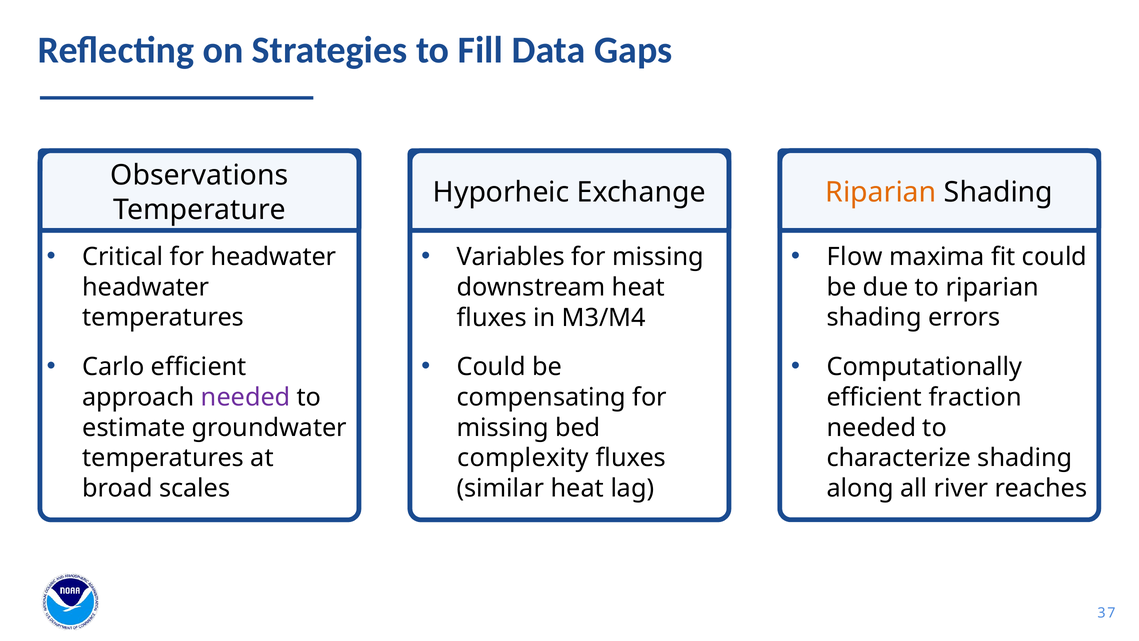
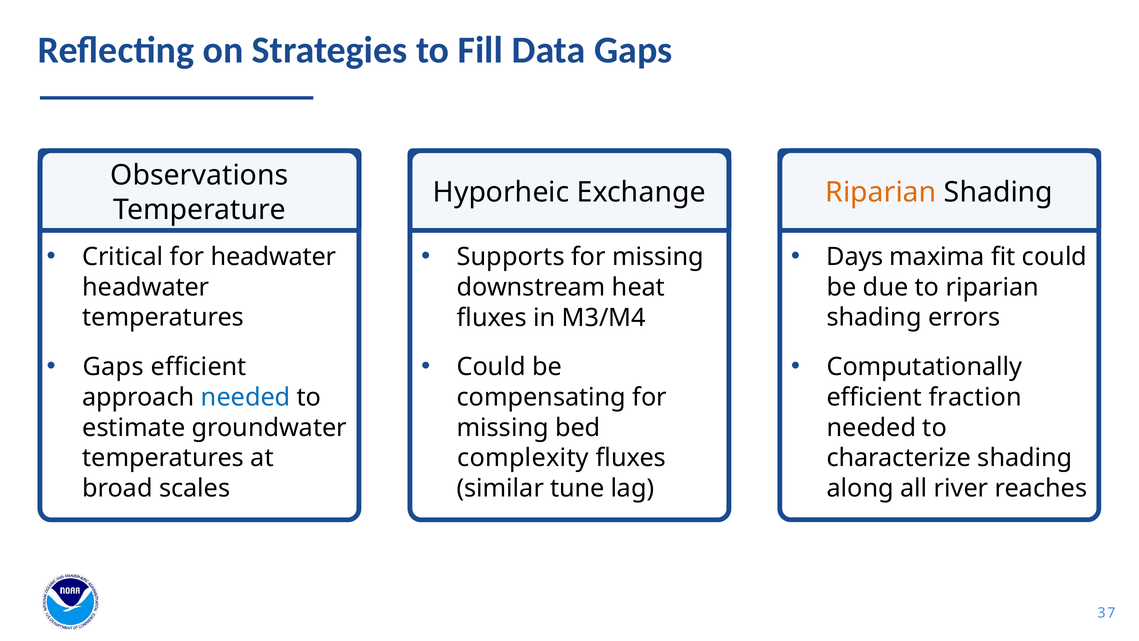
Flow: Flow -> Days
Variables: Variables -> Supports
Carlo at (113, 367): Carlo -> Gaps
needed at (246, 397) colour: purple -> blue
similar heat: heat -> tune
